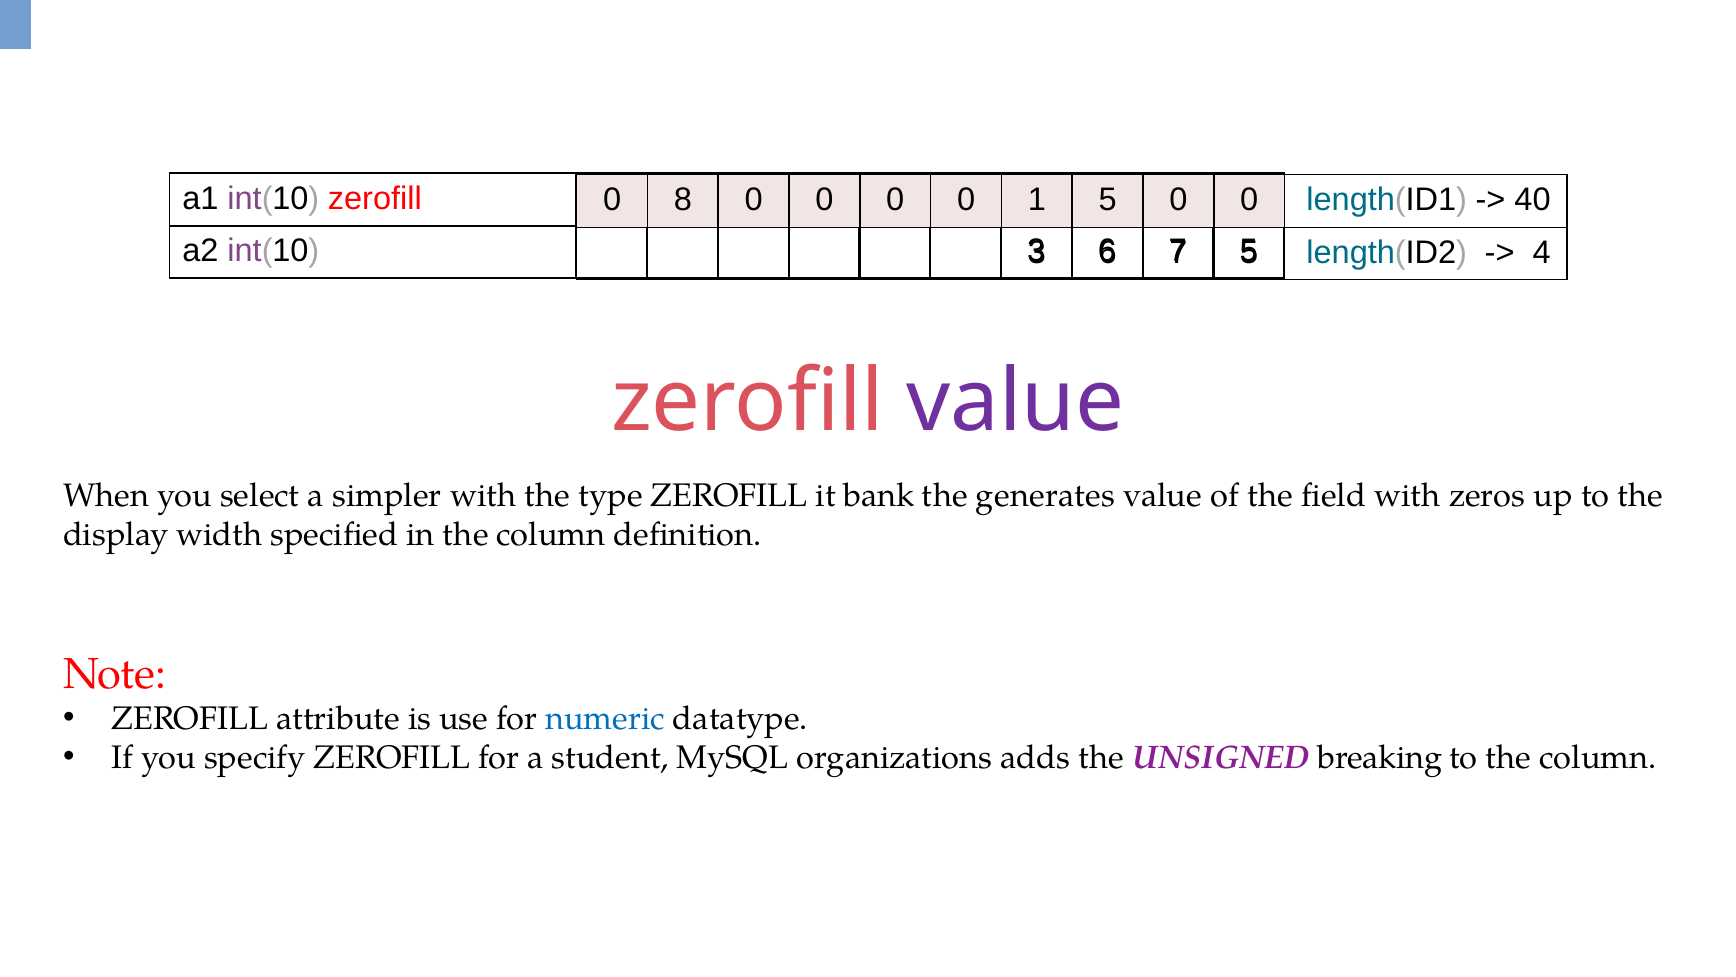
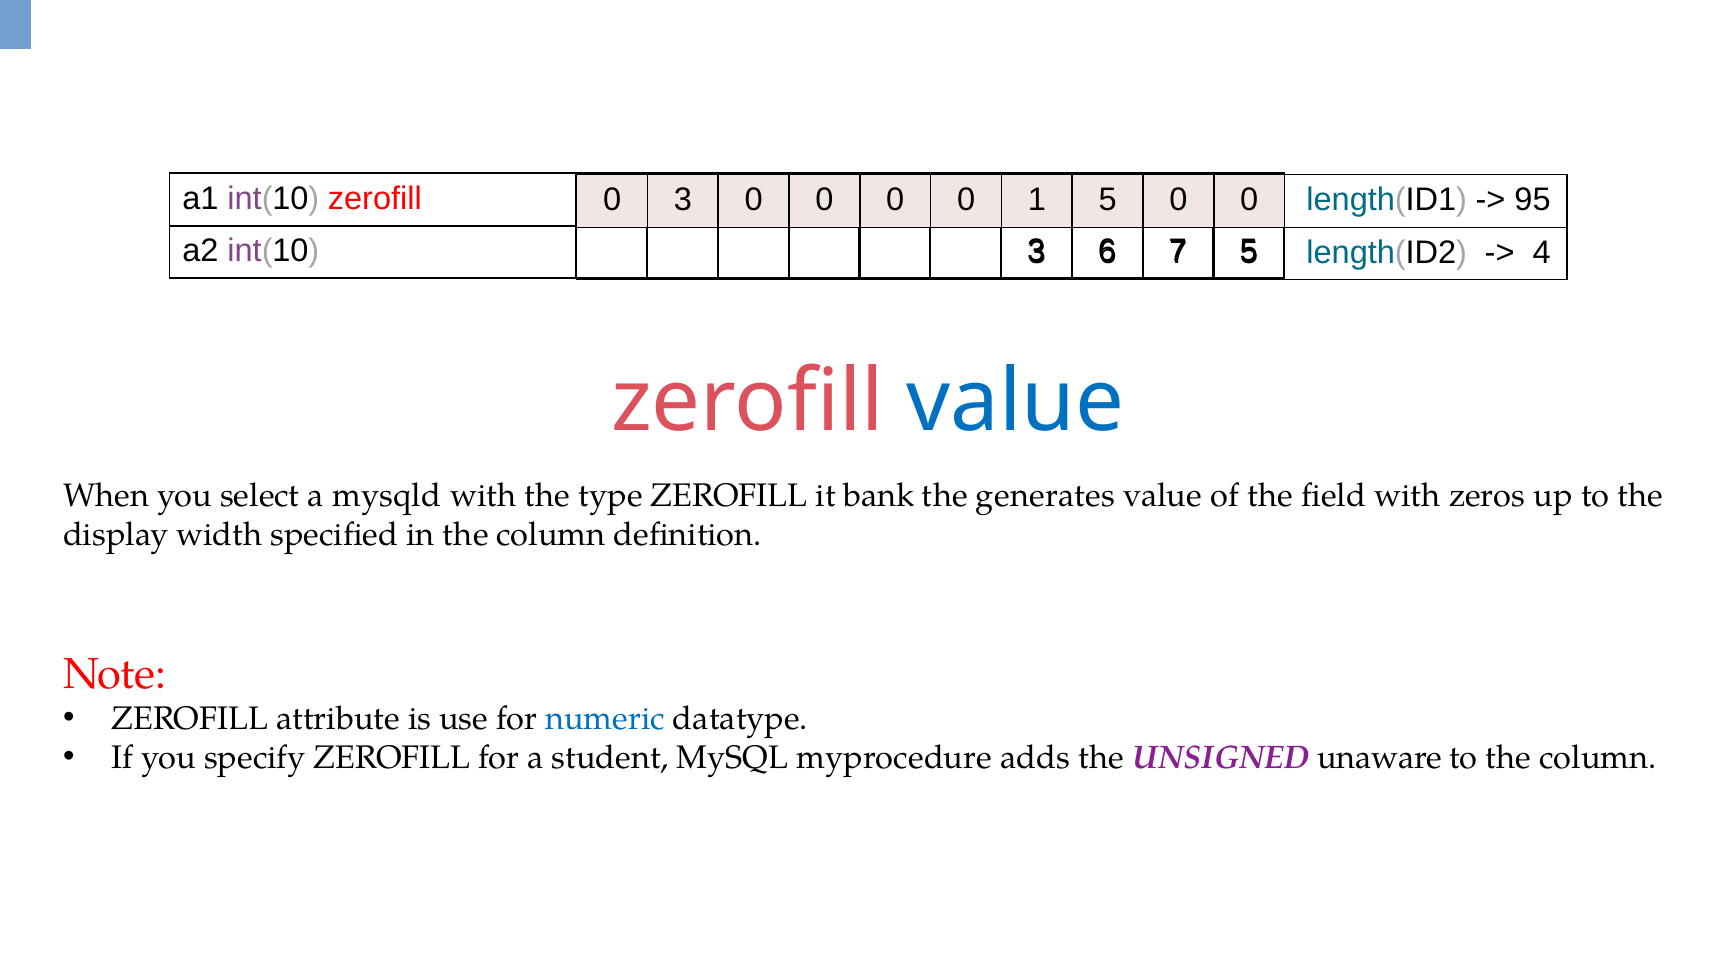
0 8: 8 -> 3
40: 40 -> 95
value at (1016, 402) colour: purple -> blue
simpler: simpler -> mysqld
organizations: organizations -> myprocedure
breaking: breaking -> unaware
